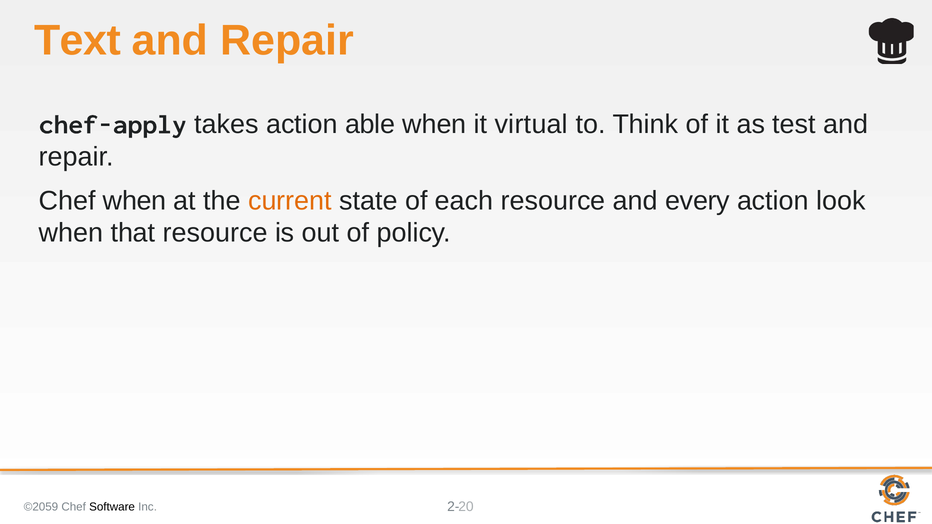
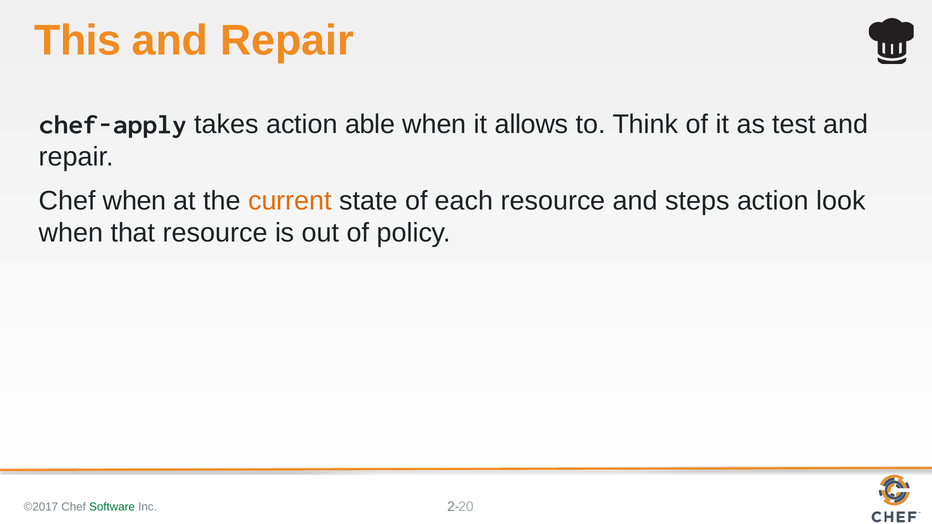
Text: Text -> This
virtual: virtual -> allows
every: every -> steps
©2059: ©2059 -> ©2017
Software colour: black -> green
